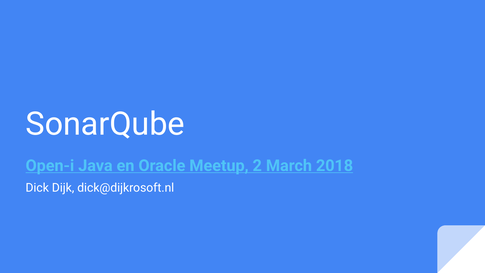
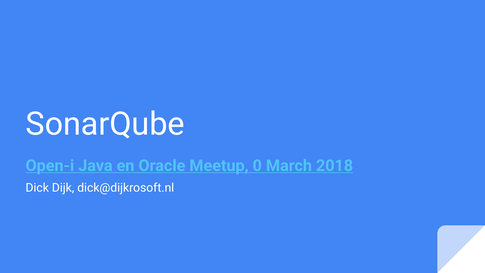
2: 2 -> 0
